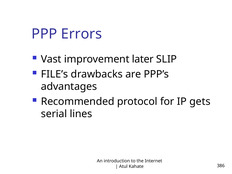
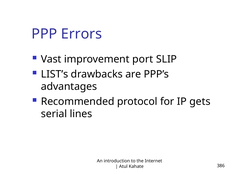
later: later -> port
FILE’s: FILE’s -> LIST’s
